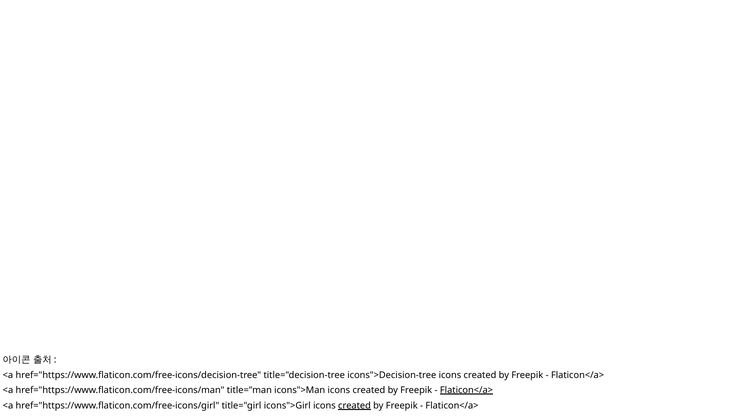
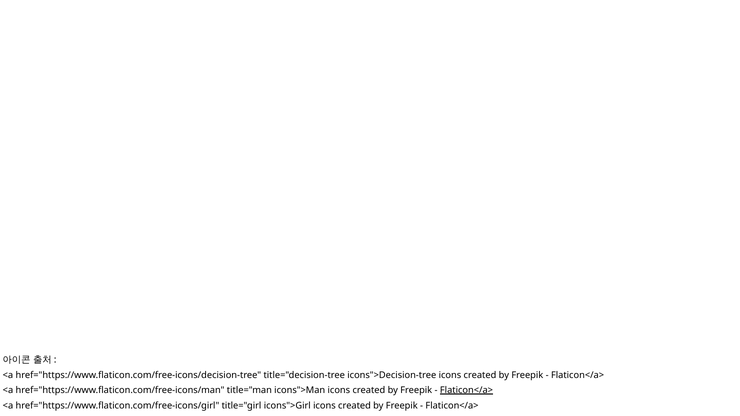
created at (354, 406) underline: present -> none
